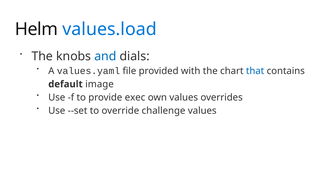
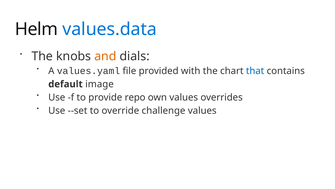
values.load: values.load -> values.data
and colour: blue -> orange
exec: exec -> repo
